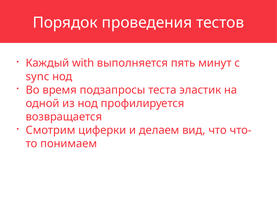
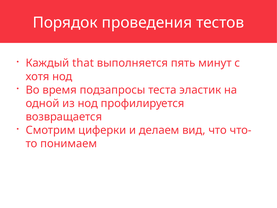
with: with -> that
sync: sync -> хотя
